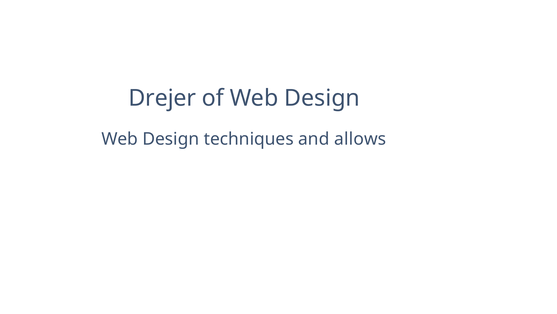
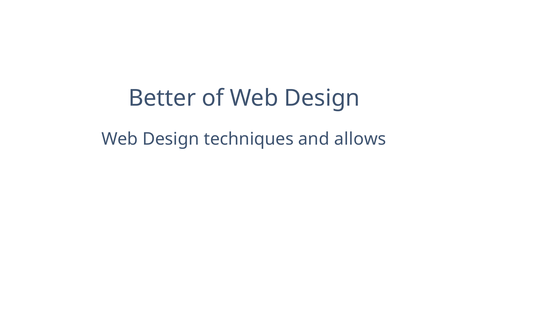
Drejer: Drejer -> Better
